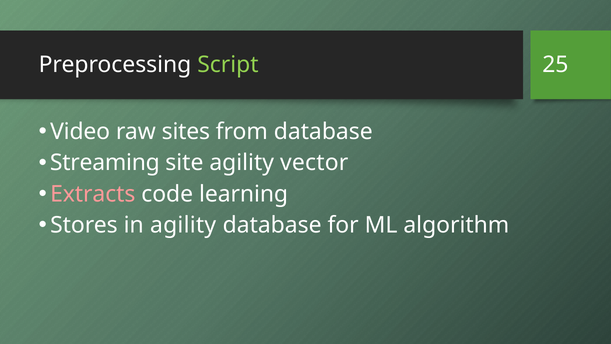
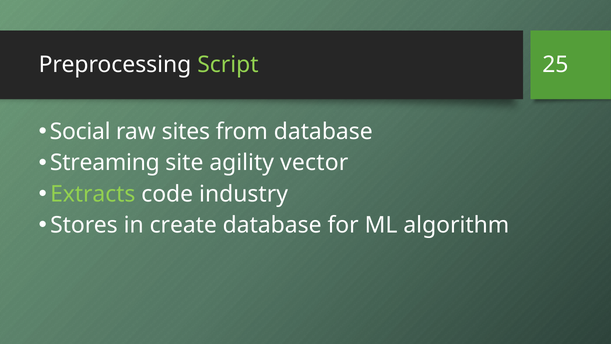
Video: Video -> Social
Extracts colour: pink -> light green
learning: learning -> industry
in agility: agility -> create
